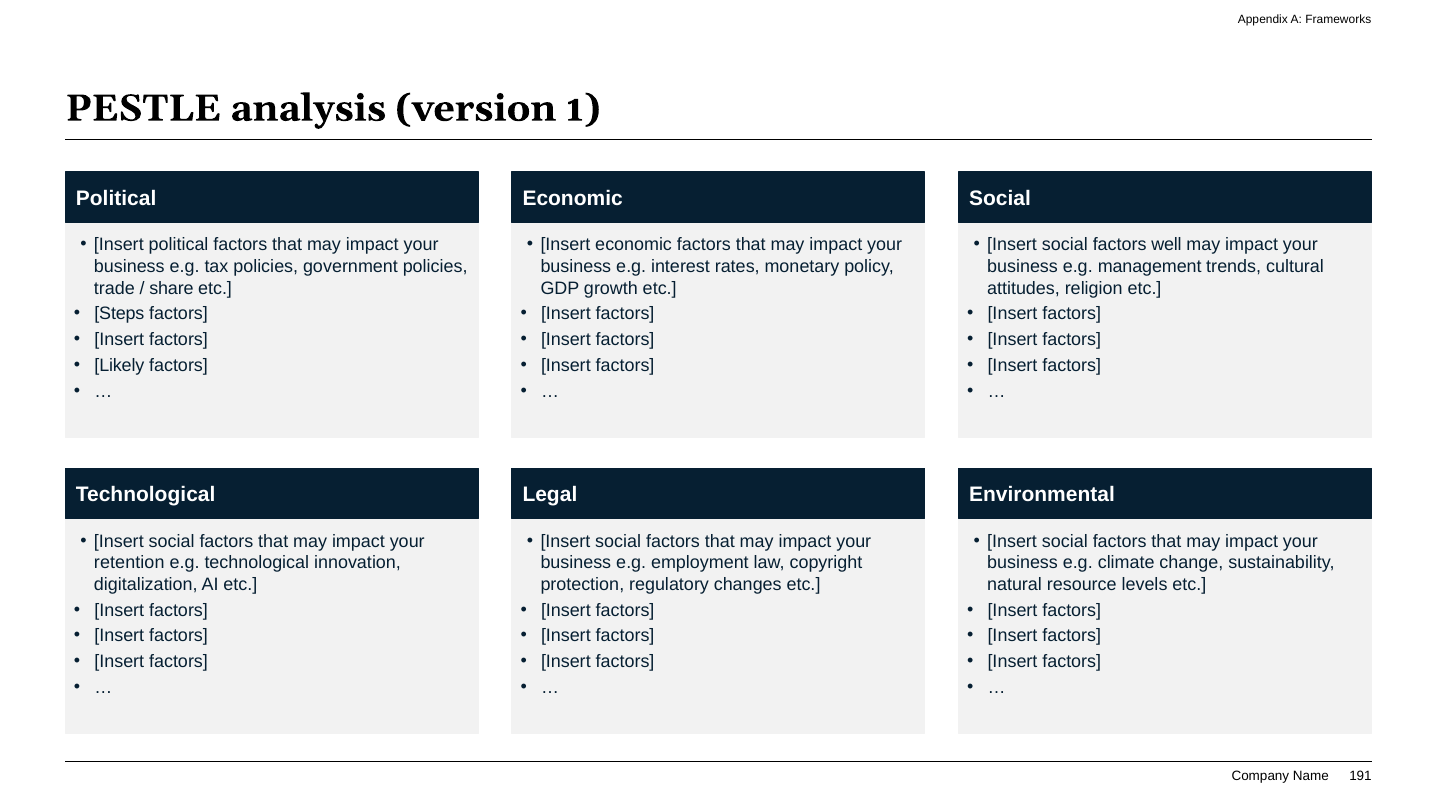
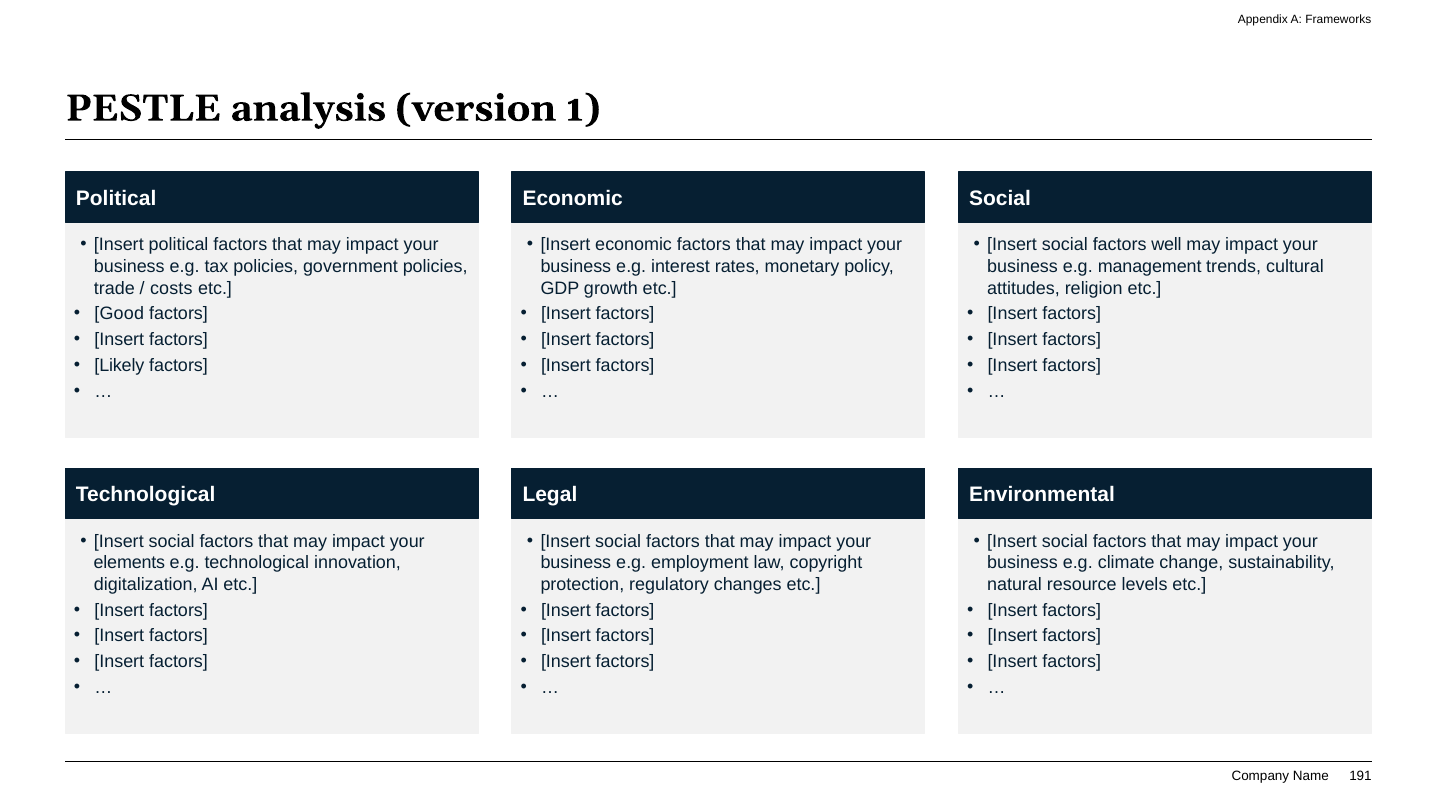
share: share -> costs
Steps: Steps -> Good
retention: retention -> elements
